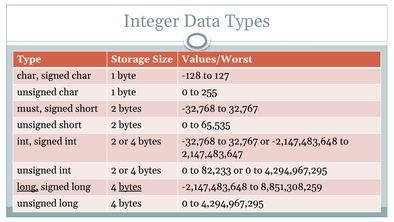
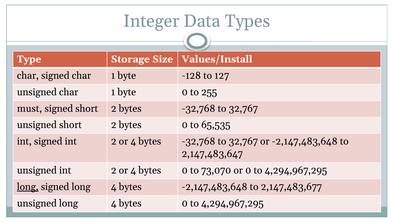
Values/Worst: Values/Worst -> Values/Install
82,233: 82,233 -> 73,070
bytes at (130, 187) underline: present -> none
8,851,308,259: 8,851,308,259 -> 2,147,483,677
